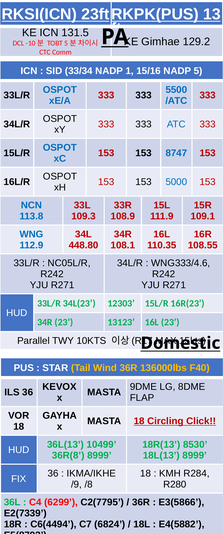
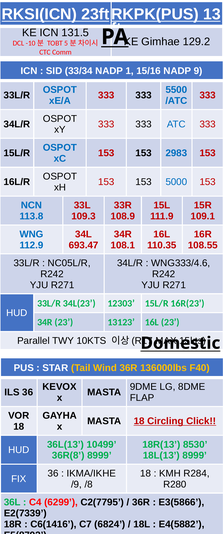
NADP 5: 5 -> 9
8747: 8747 -> 2983
448.80: 448.80 -> 693.47
C6(4494: C6(4494 -> C6(1416
